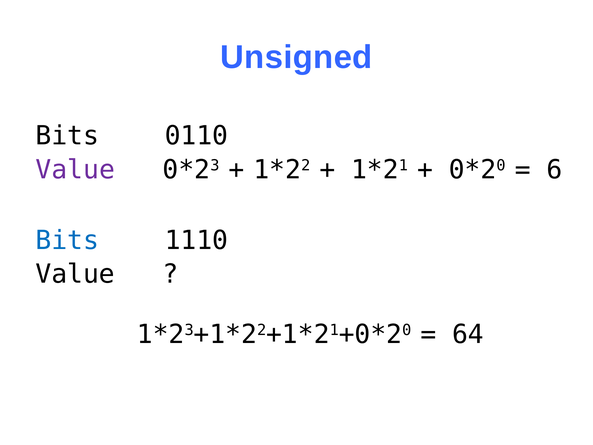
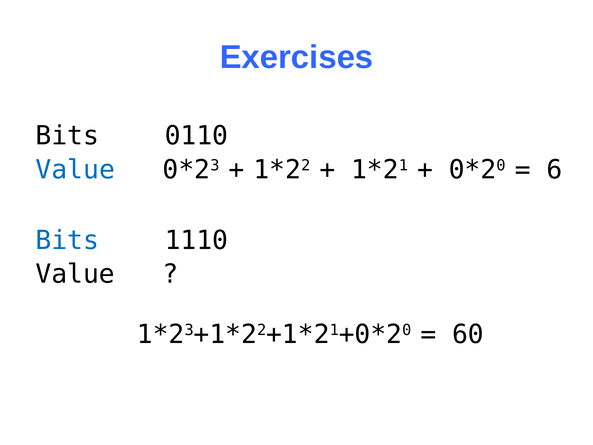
Unsigned: Unsigned -> Exercises
Value at (75, 170) colour: purple -> blue
64: 64 -> 60
